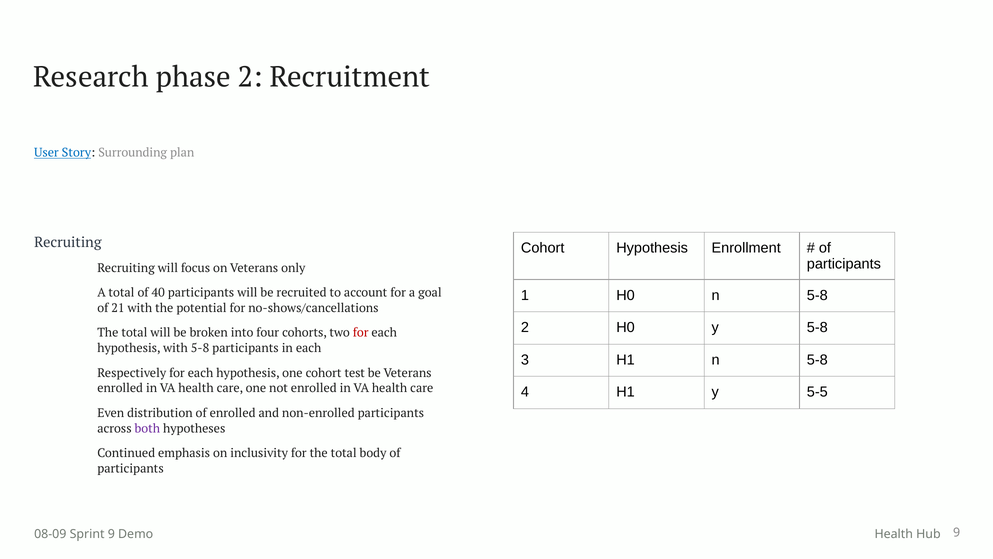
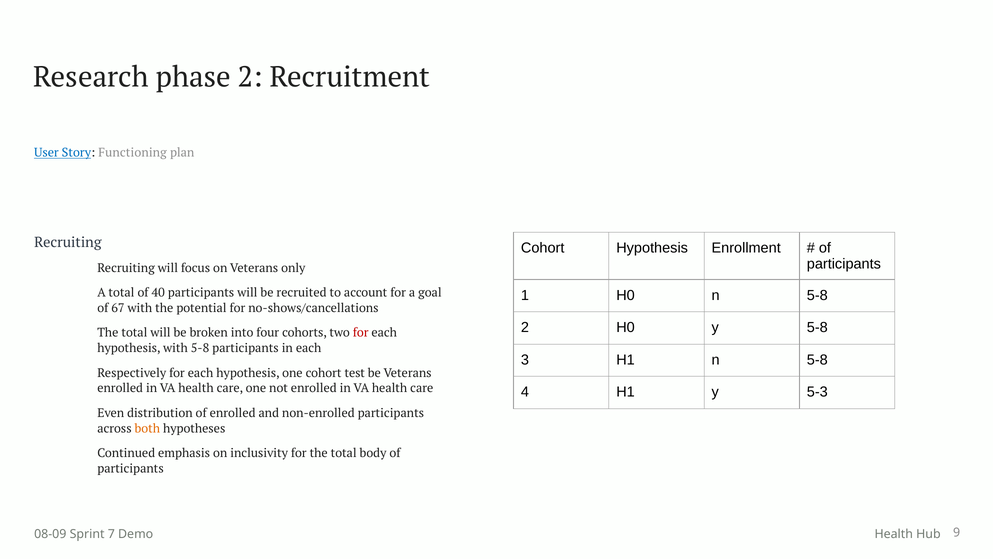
Surrounding: Surrounding -> Functioning
21: 21 -> 67
5-5: 5-5 -> 5-3
both colour: purple -> orange
Sprint 9: 9 -> 7
